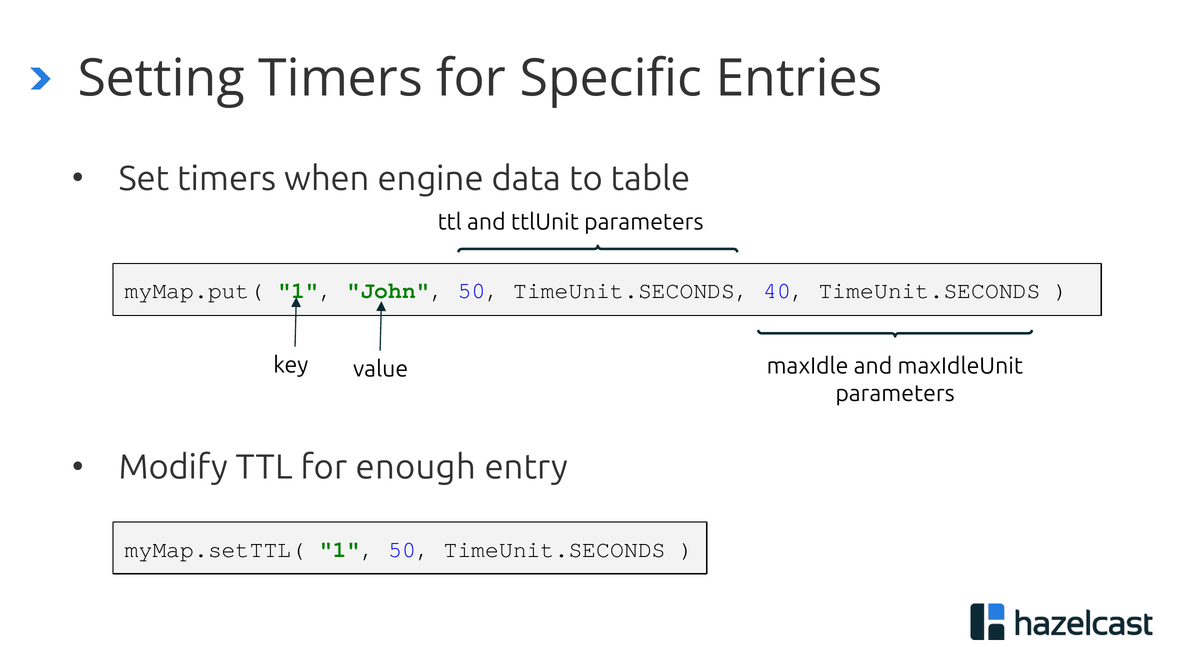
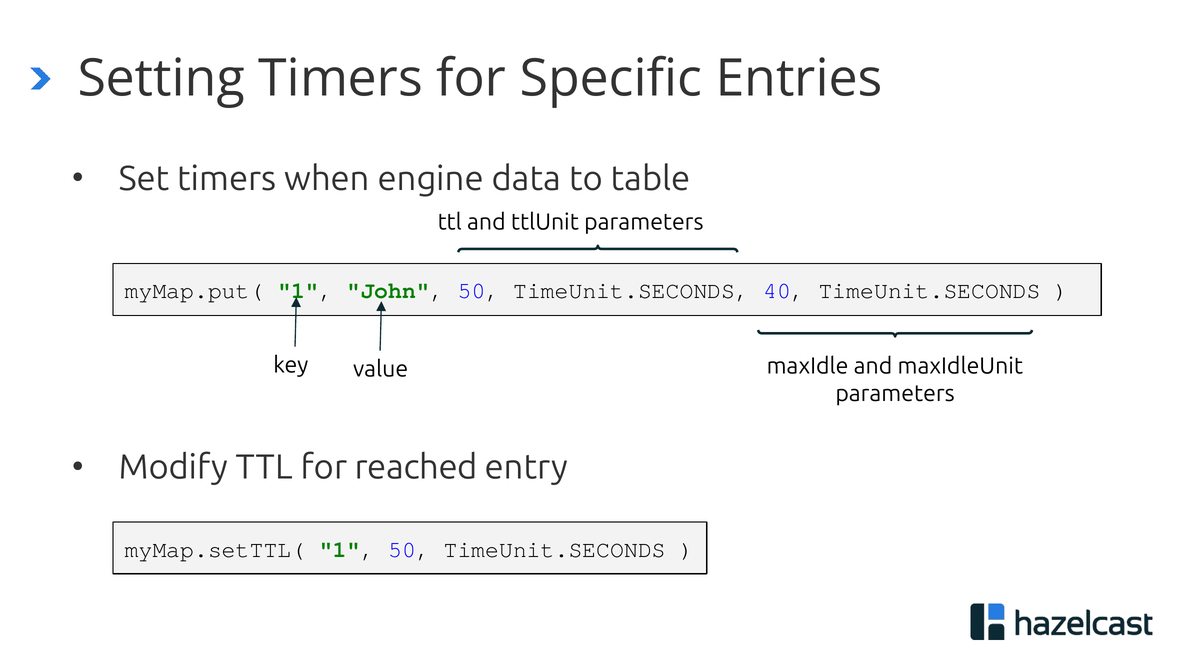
enough: enough -> reached
